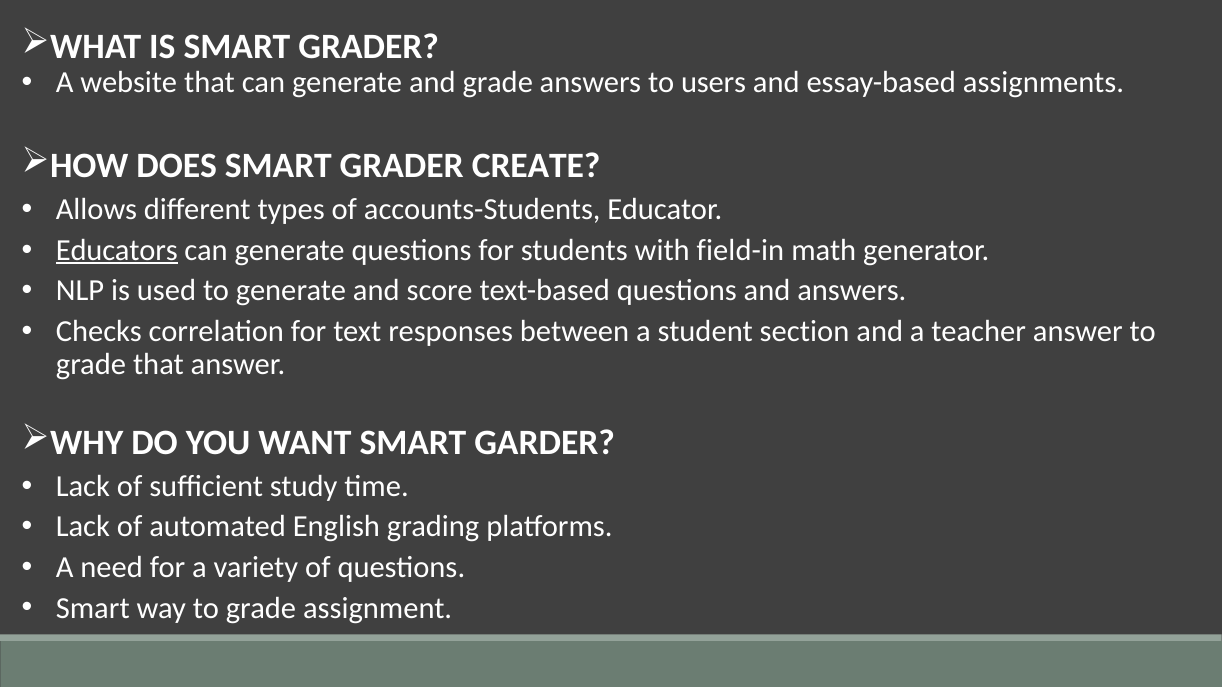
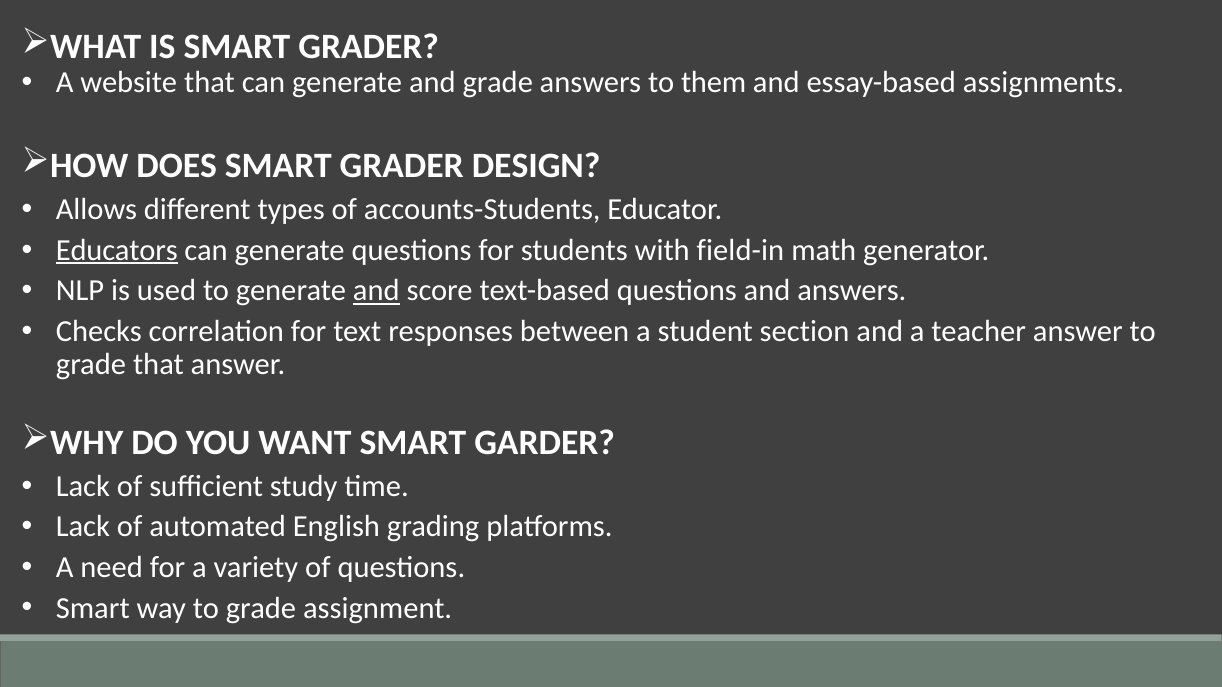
users: users -> them
CREATE: CREATE -> DESIGN
and at (376, 291) underline: none -> present
